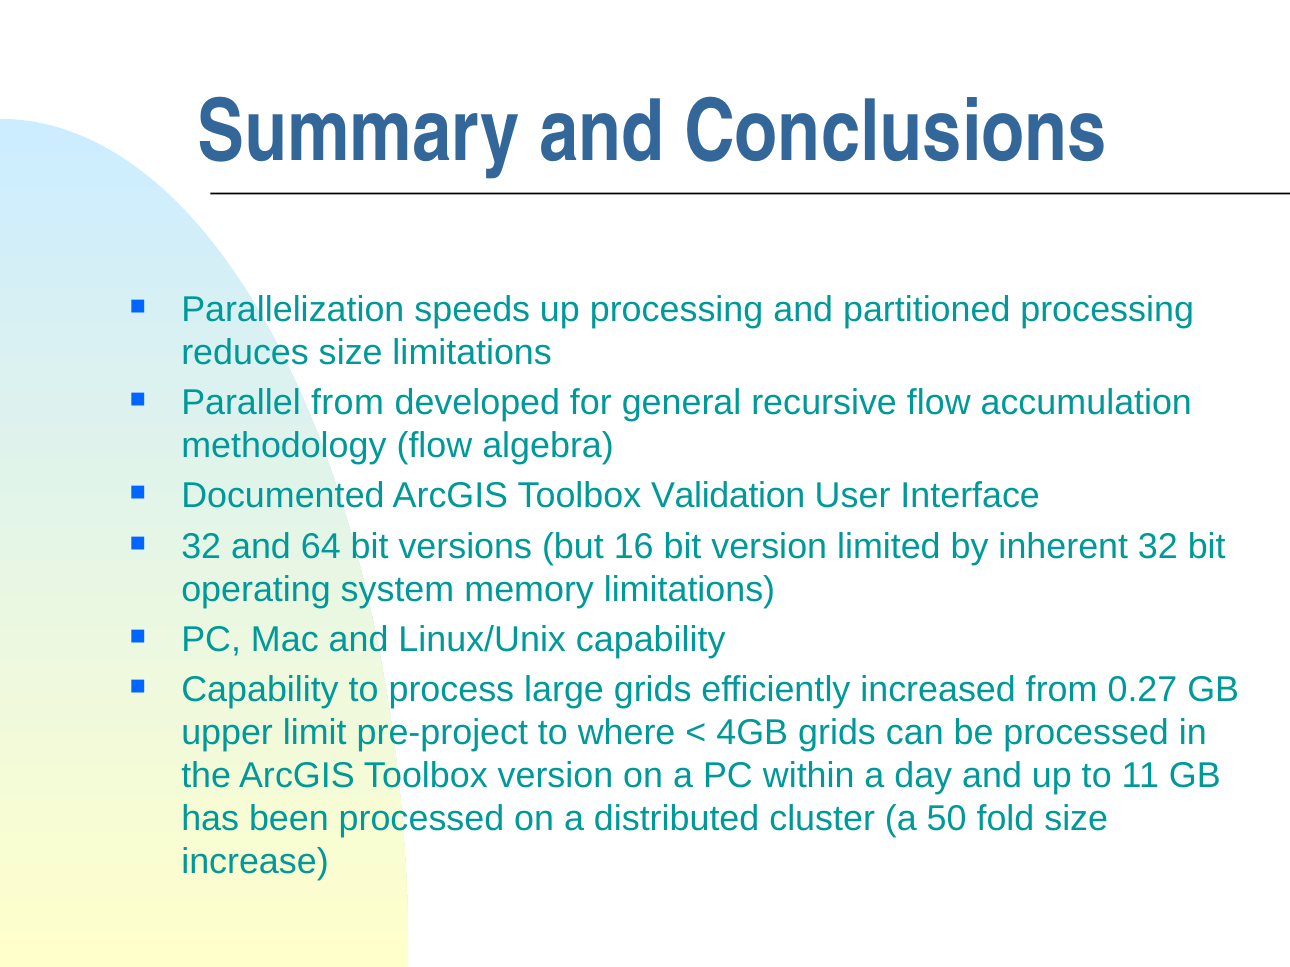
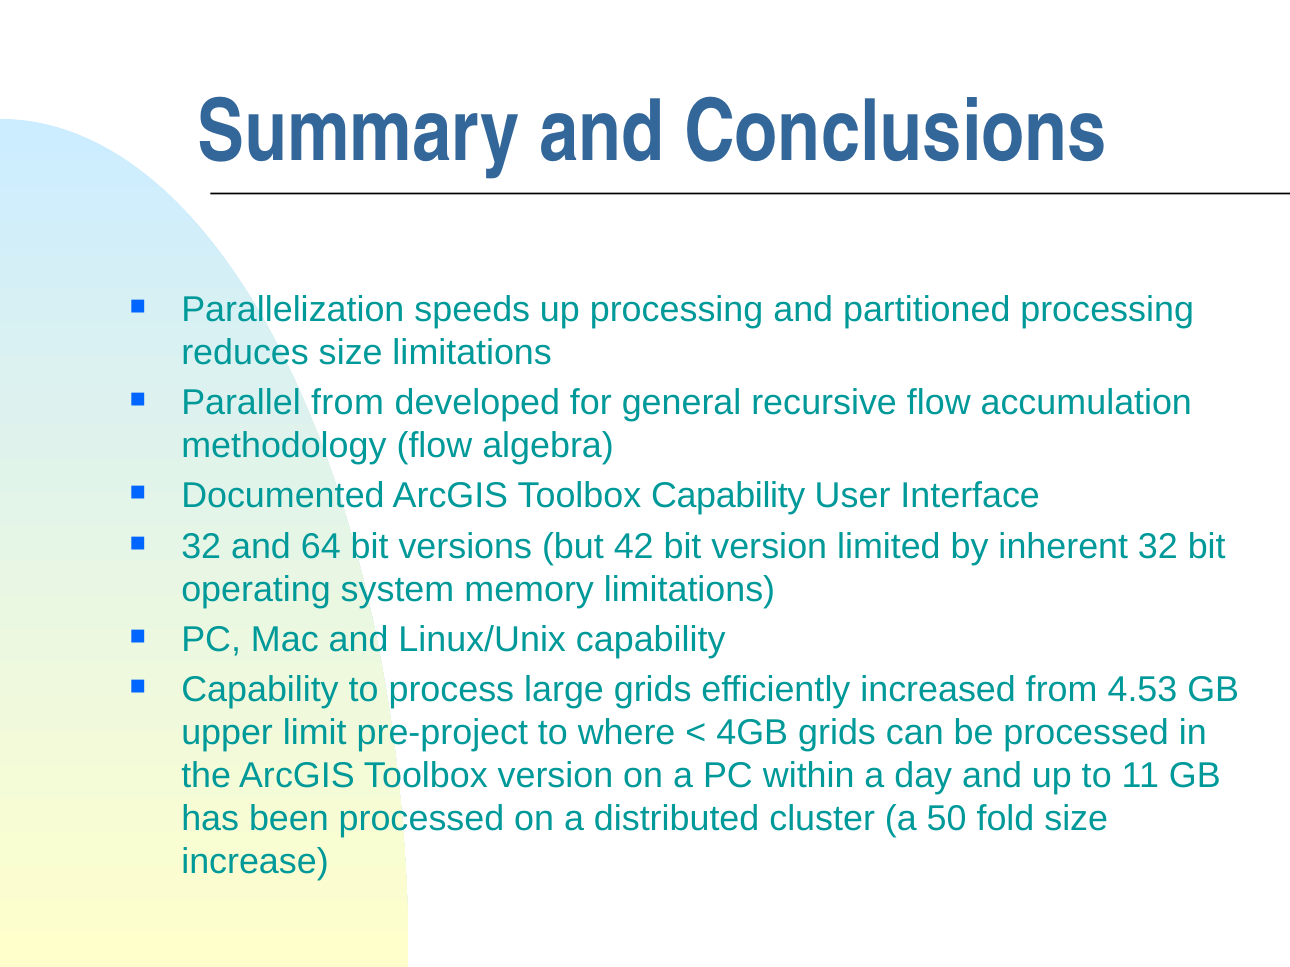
Toolbox Validation: Validation -> Capability
16: 16 -> 42
0.27: 0.27 -> 4.53
